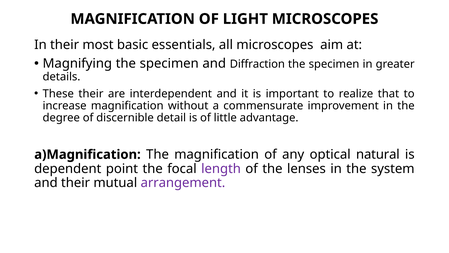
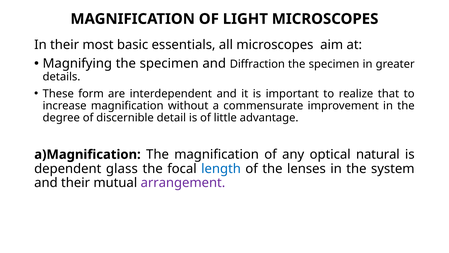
These their: their -> form
point: point -> glass
length colour: purple -> blue
